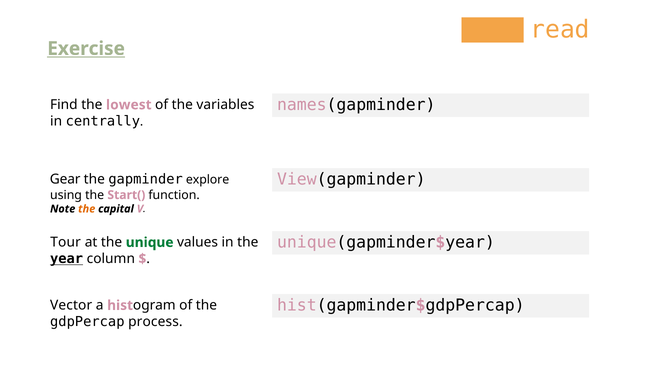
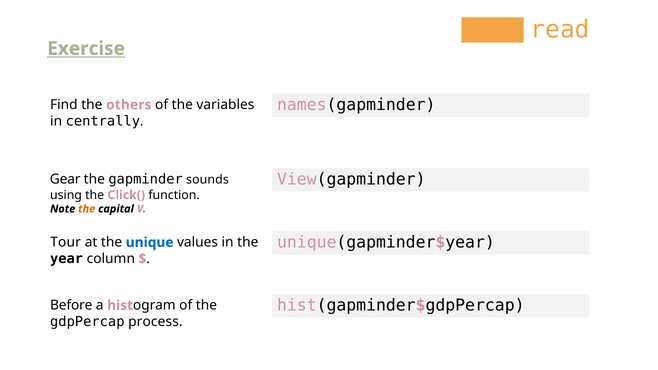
lowest: lowest -> others
explore: explore -> sounds
Start(: Start( -> Click(
unique colour: green -> blue
year underline: present -> none
Vector: Vector -> Before
